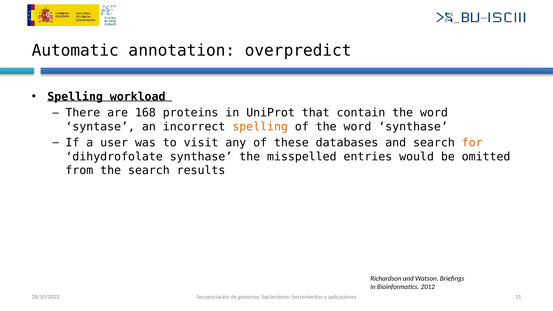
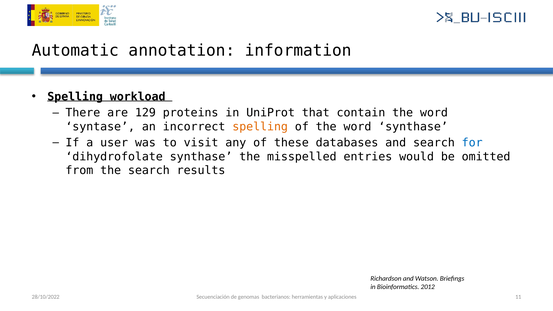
overpredict: overpredict -> information
168: 168 -> 129
for colour: orange -> blue
